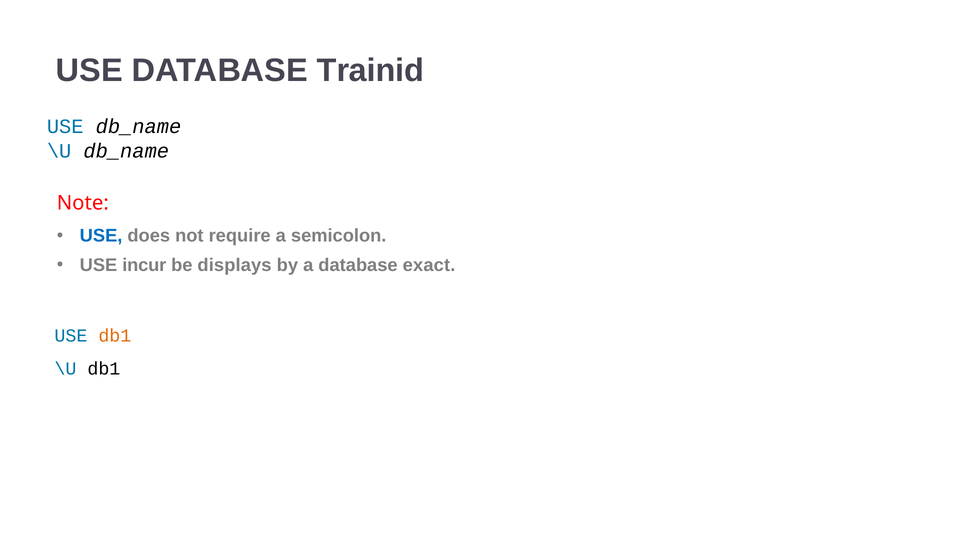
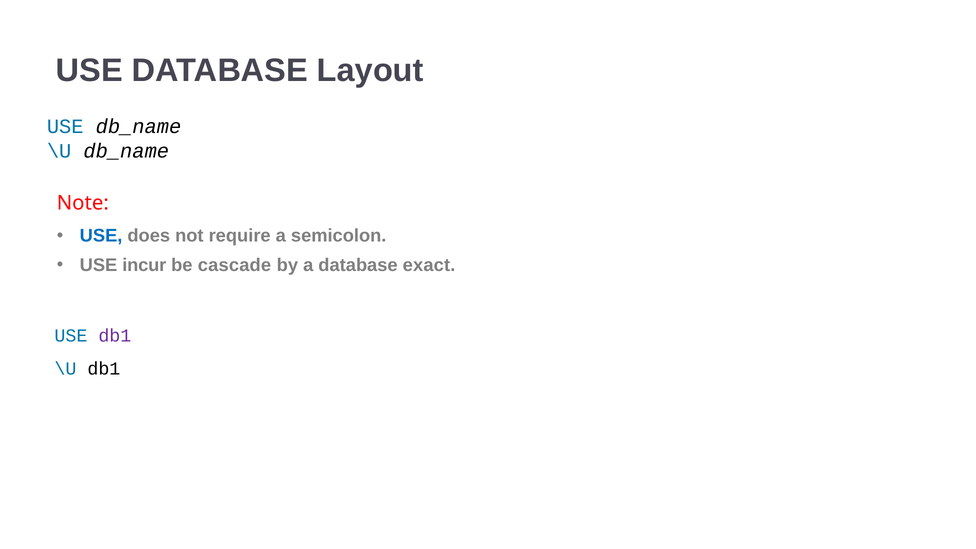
Trainid: Trainid -> Layout
displays: displays -> cascade
db1 at (115, 336) colour: orange -> purple
